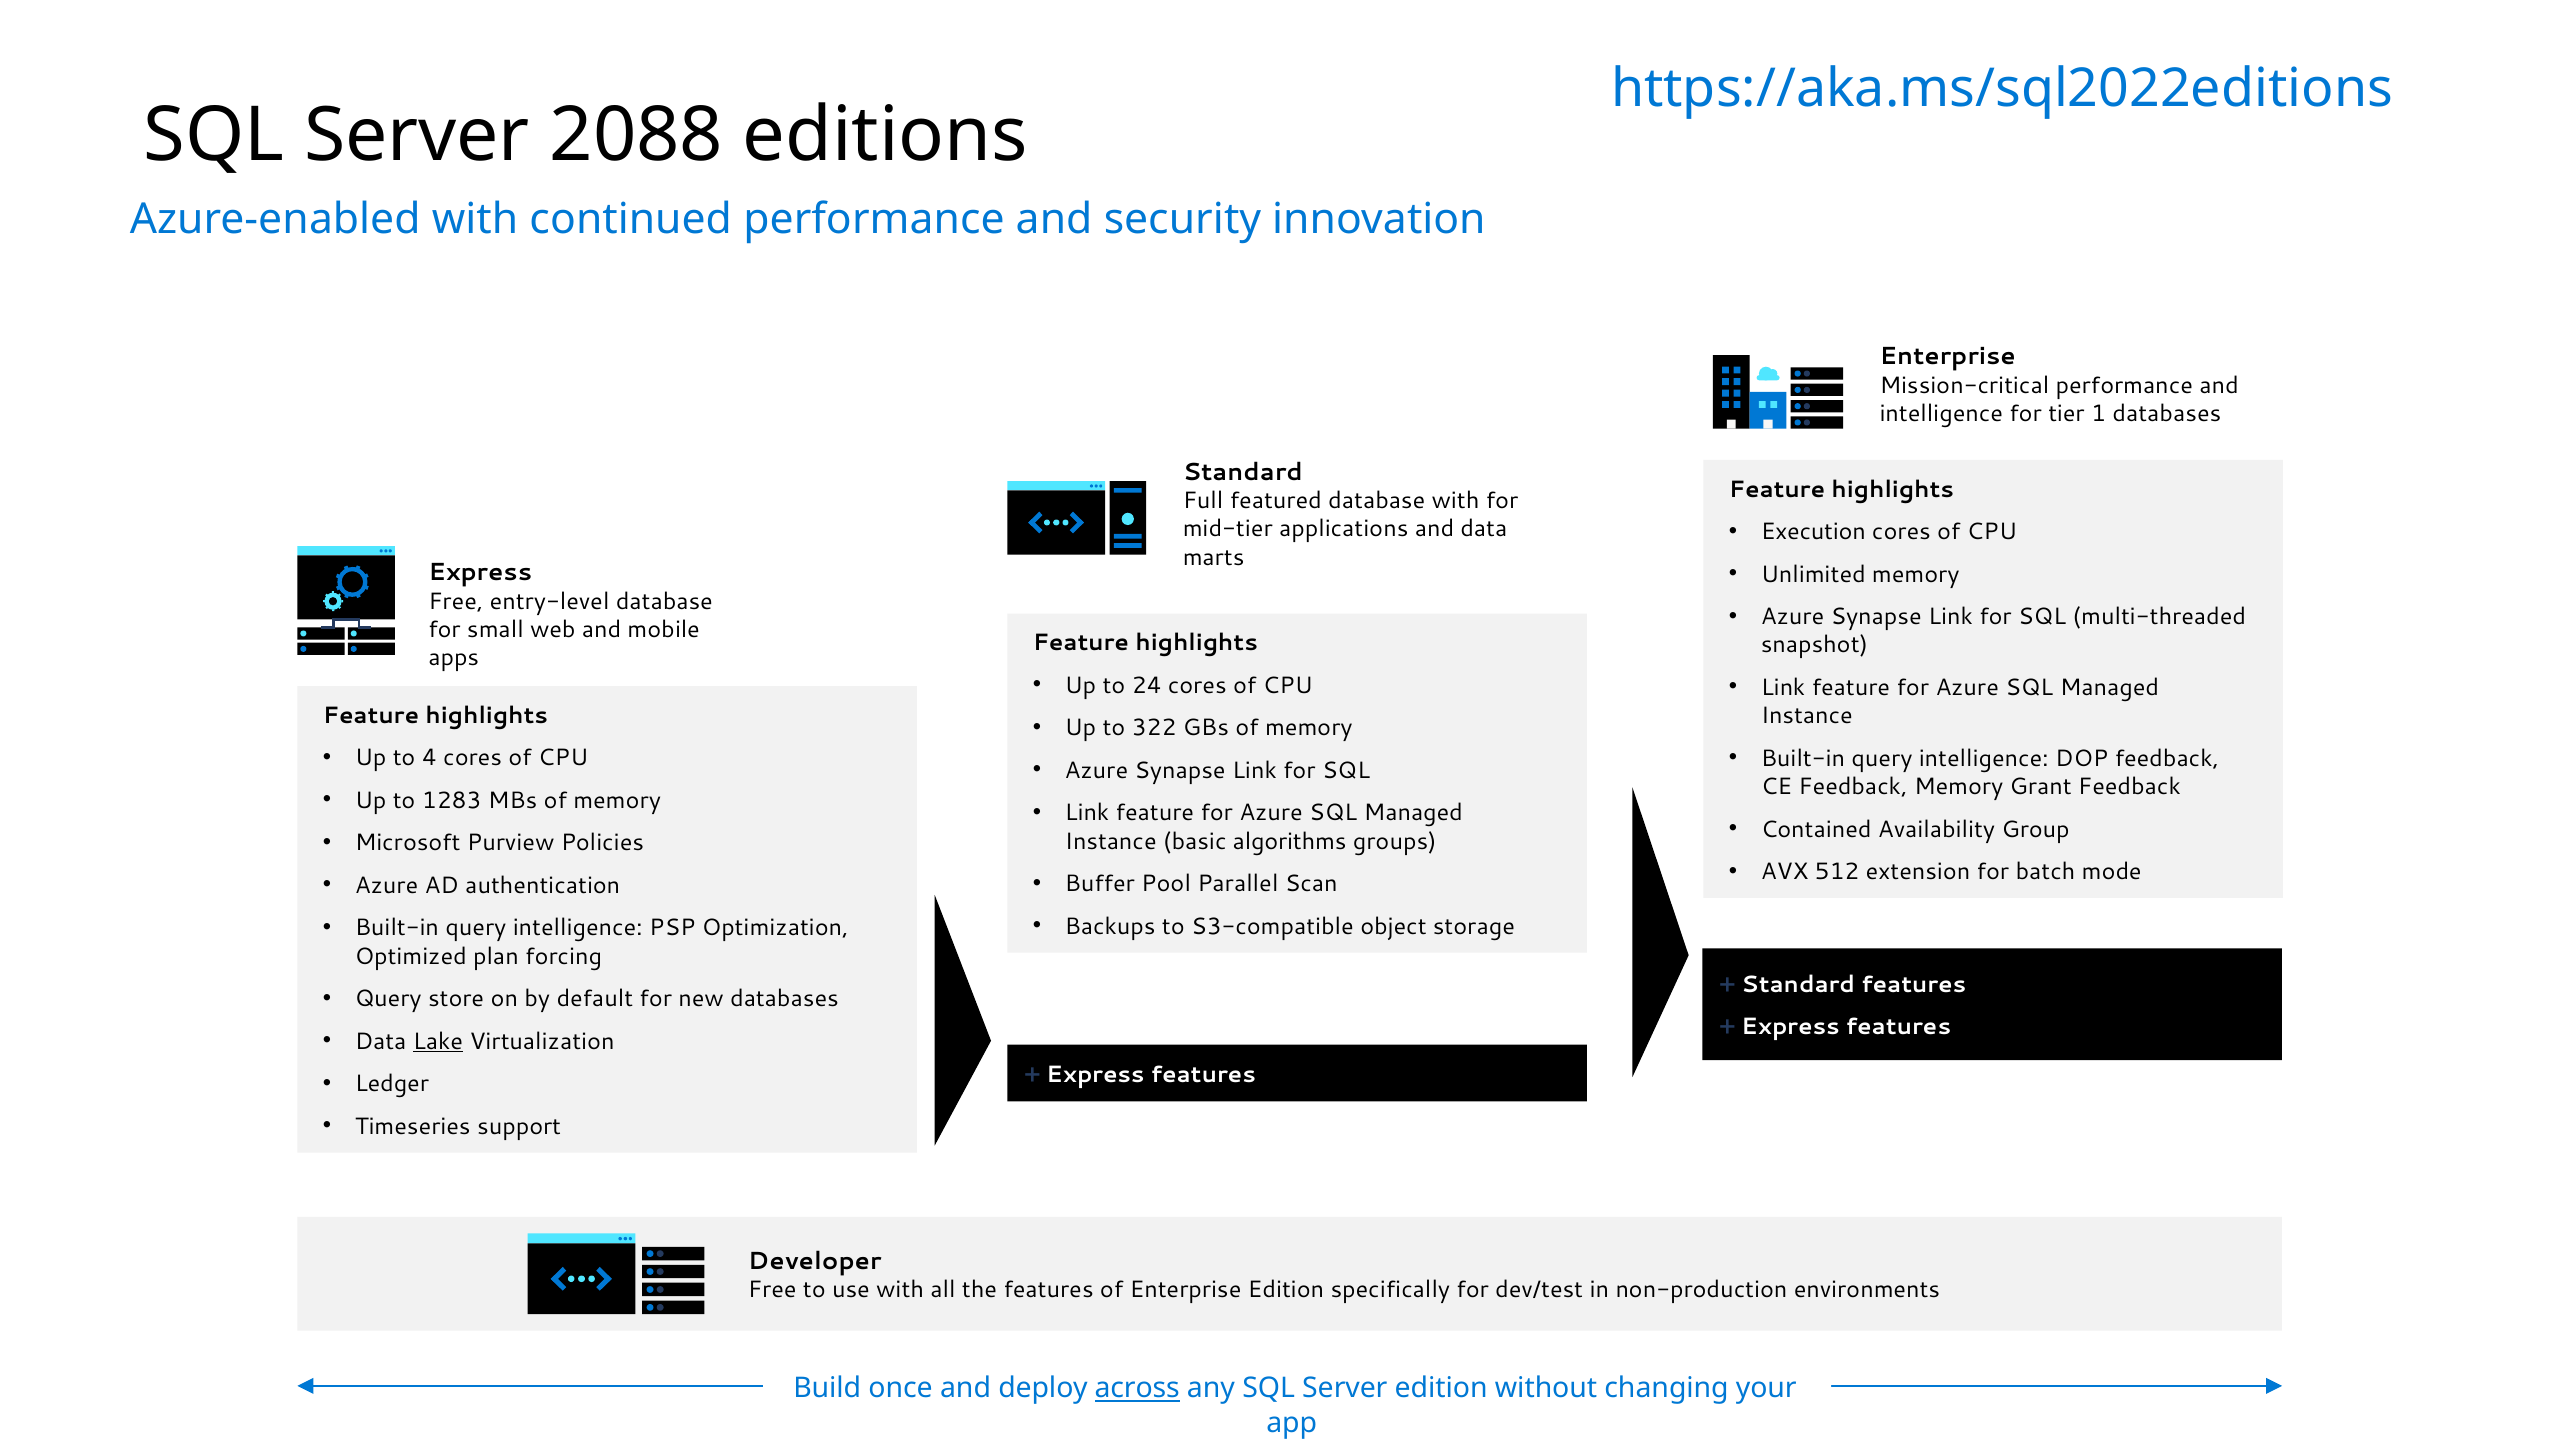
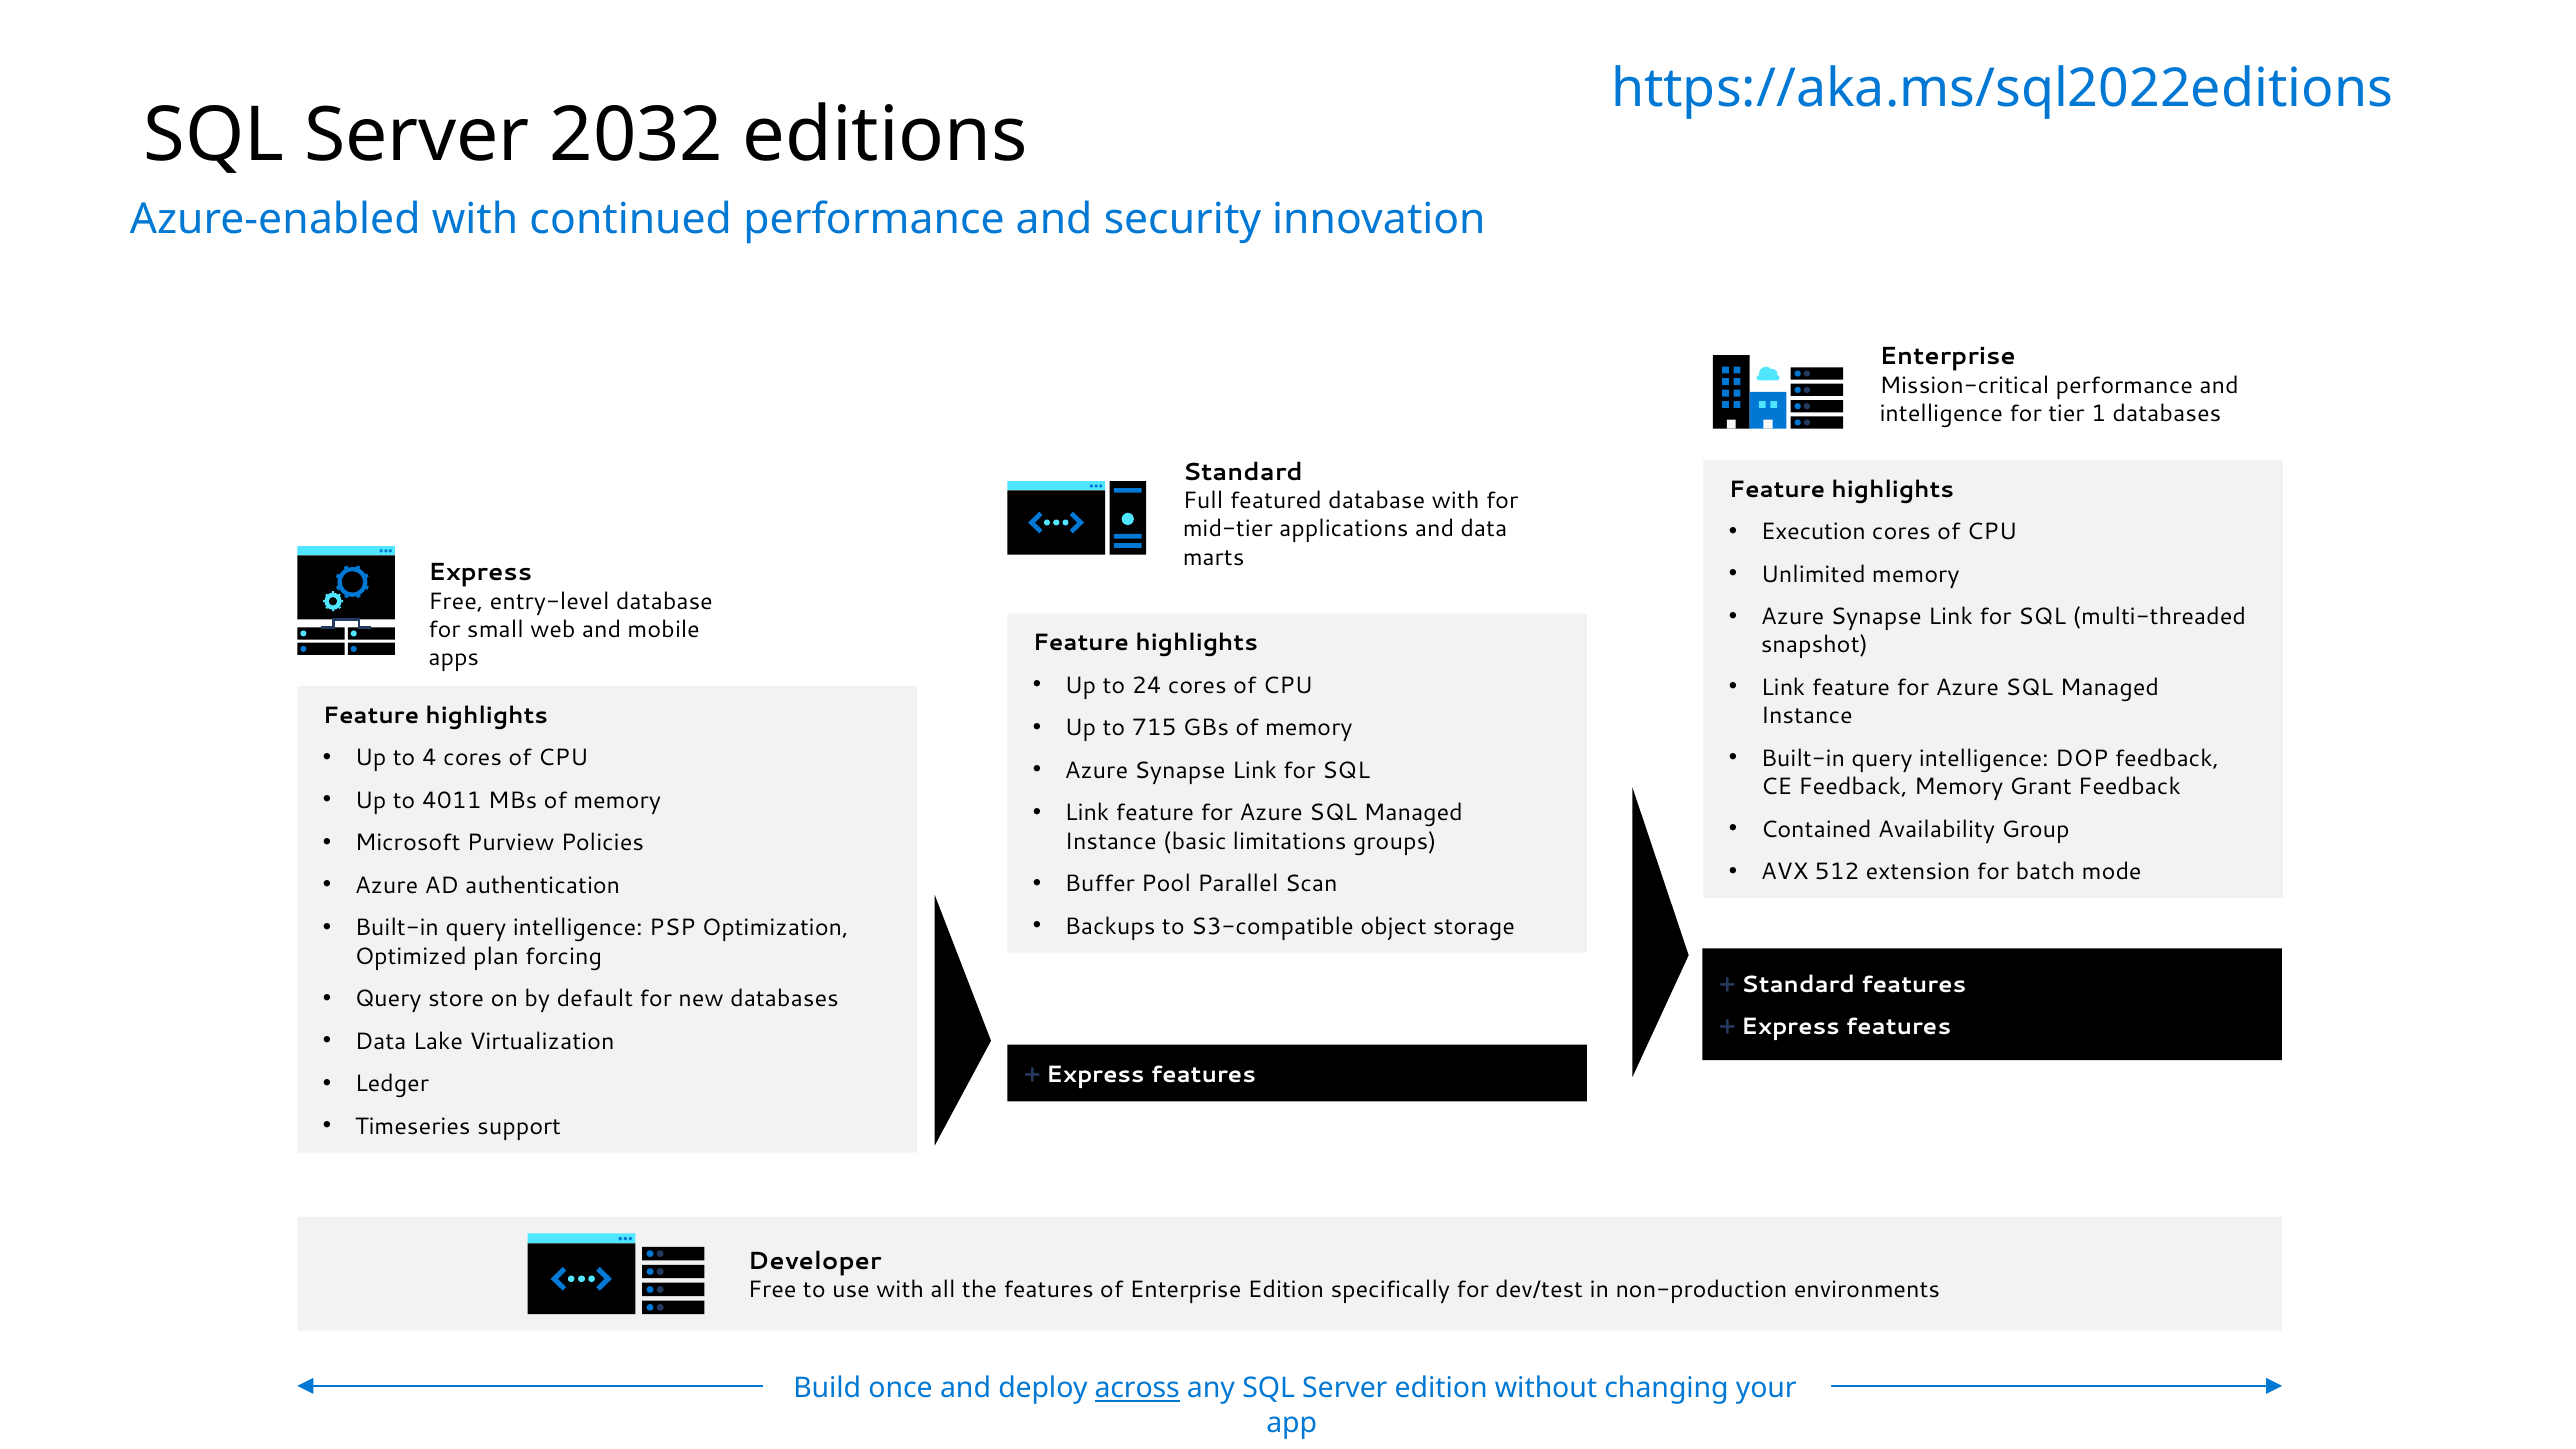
2088: 2088 -> 2032
322: 322 -> 715
1283: 1283 -> 4011
algorithms: algorithms -> limitations
Lake underline: present -> none
